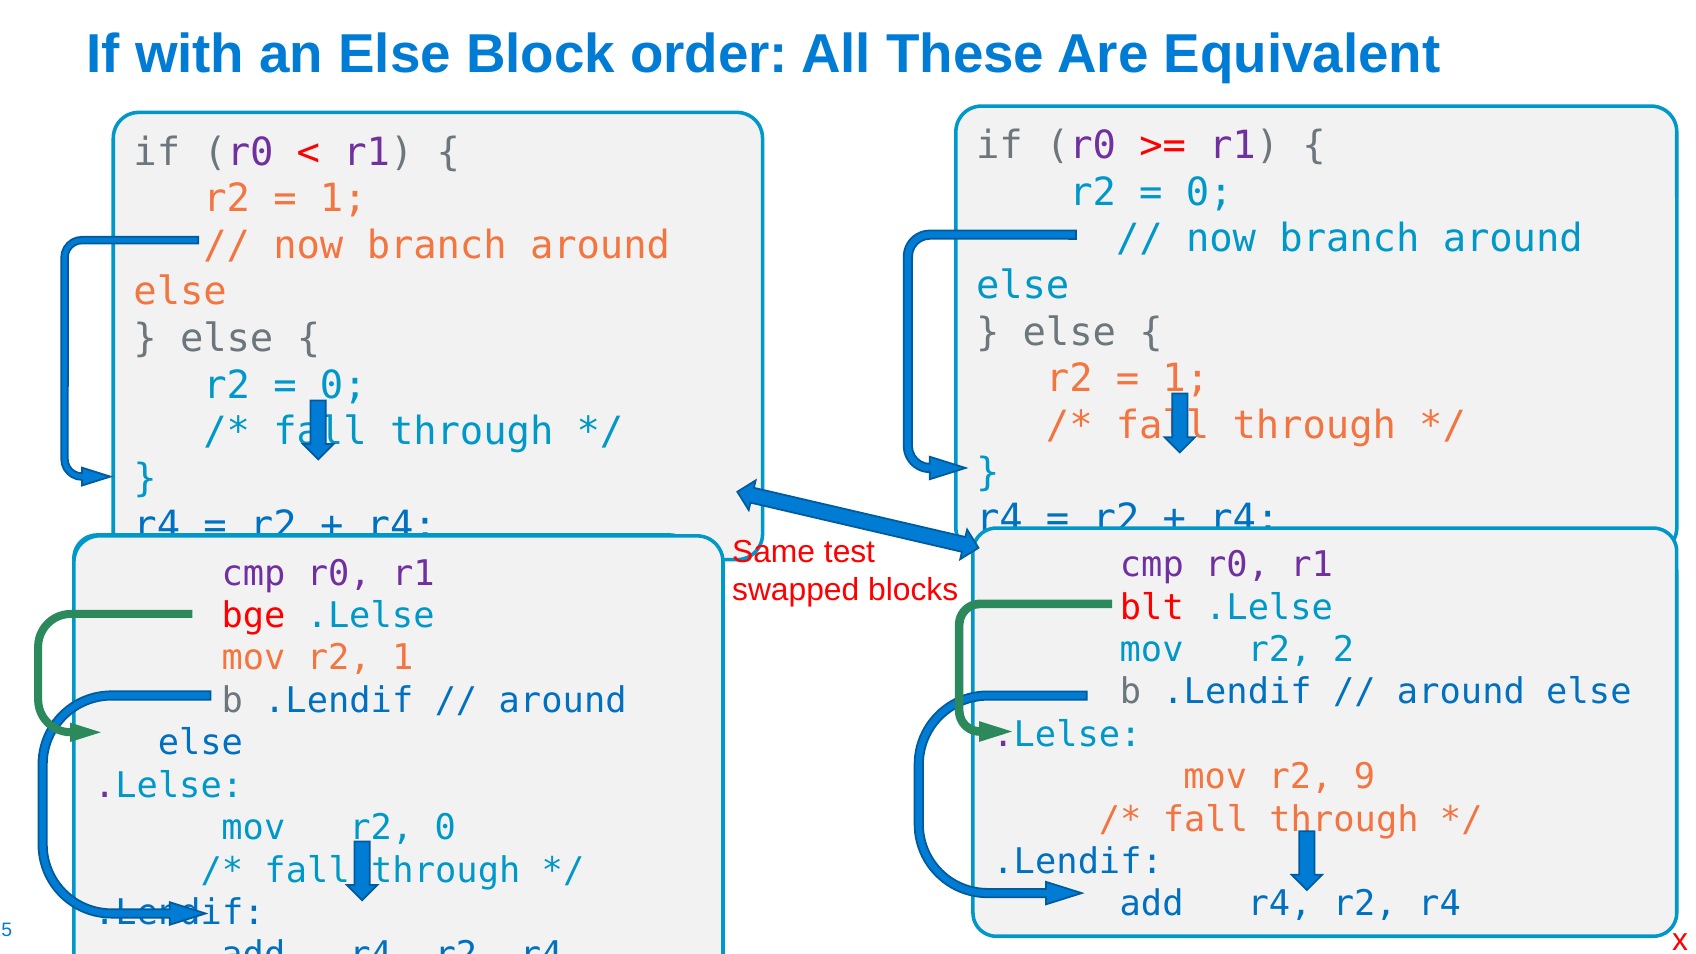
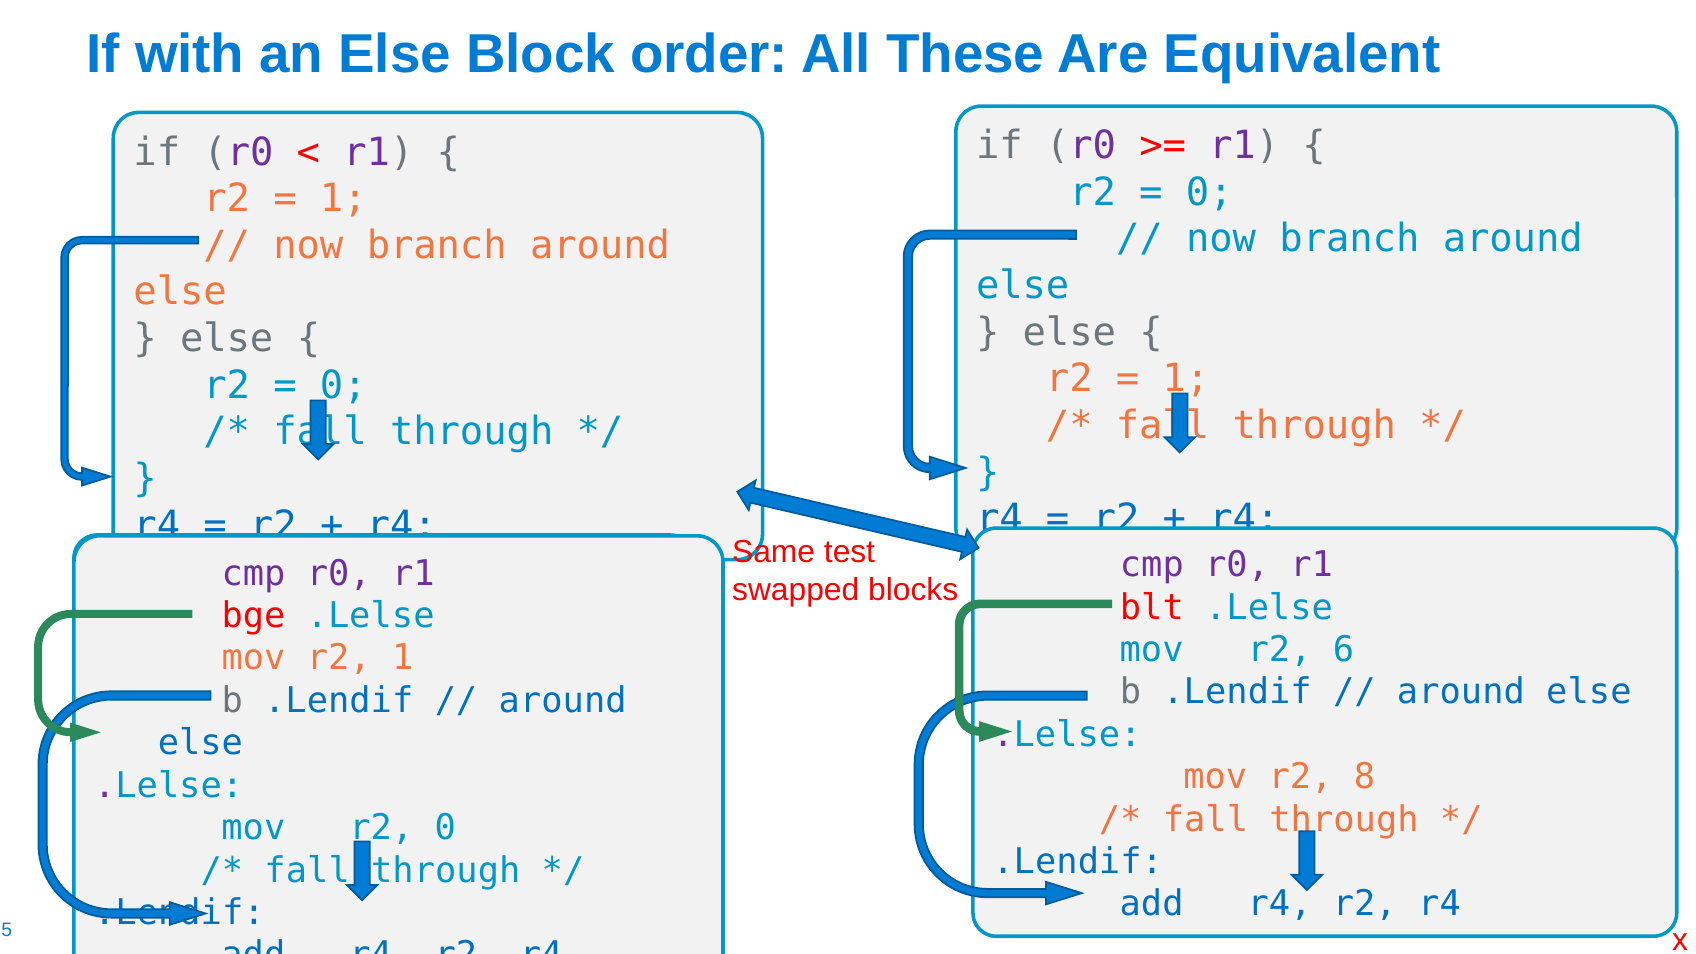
2: 2 -> 6
9: 9 -> 8
